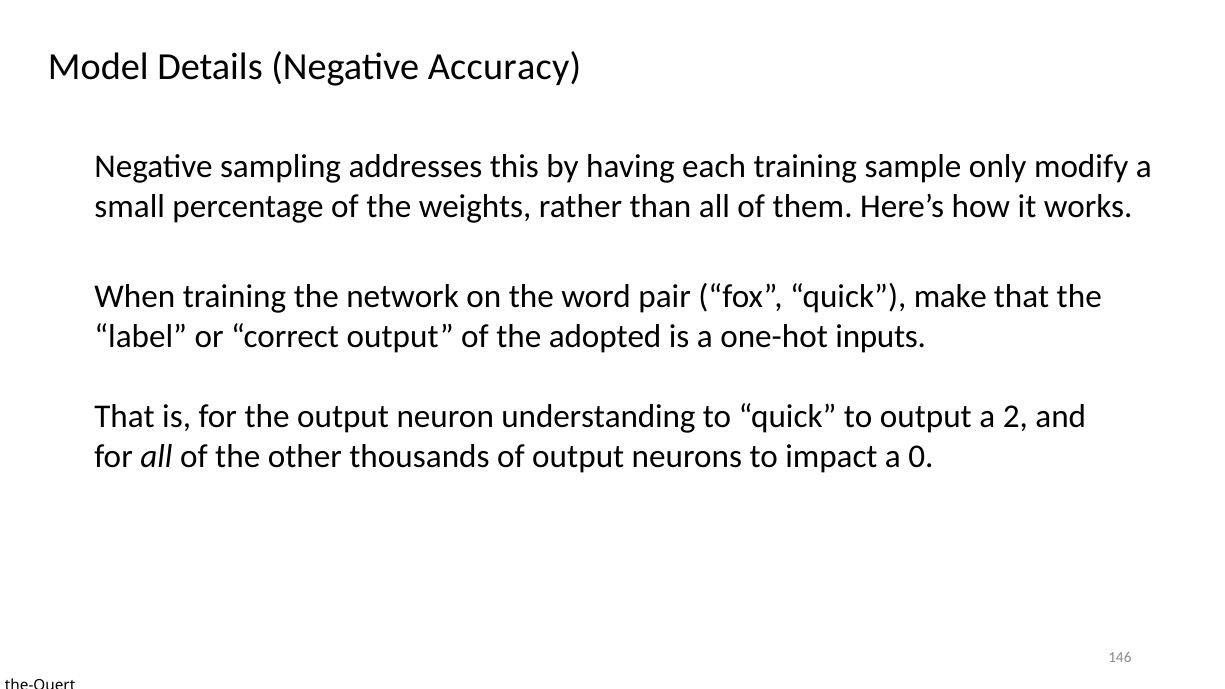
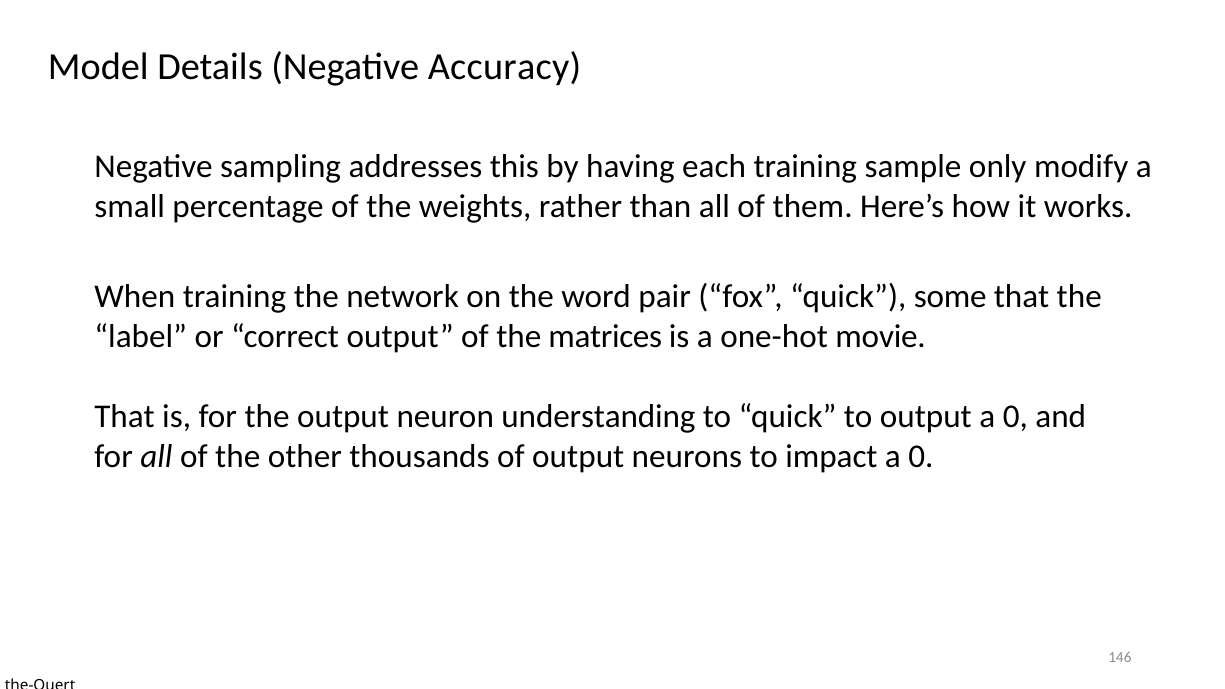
make: make -> some
adopted: adopted -> matrices
inputs: inputs -> movie
output a 2: 2 -> 0
